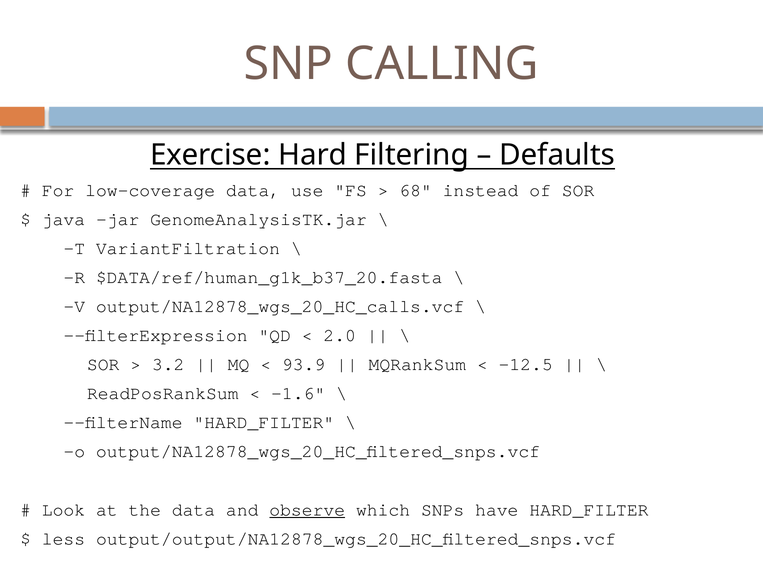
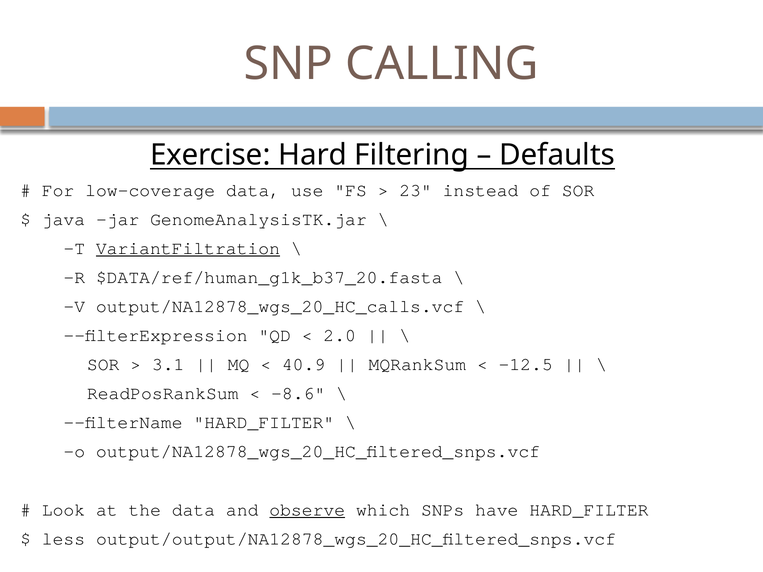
68: 68 -> 23
VariantFiltration underline: none -> present
3.2: 3.2 -> 3.1
93.9: 93.9 -> 40.9
-1.6: -1.6 -> -8.6
